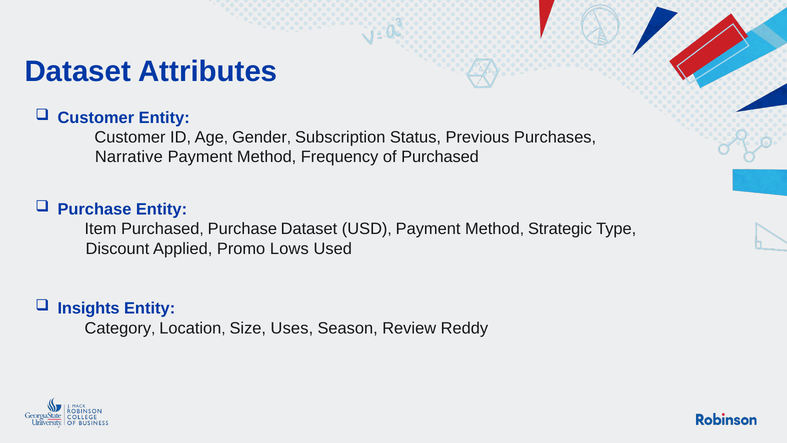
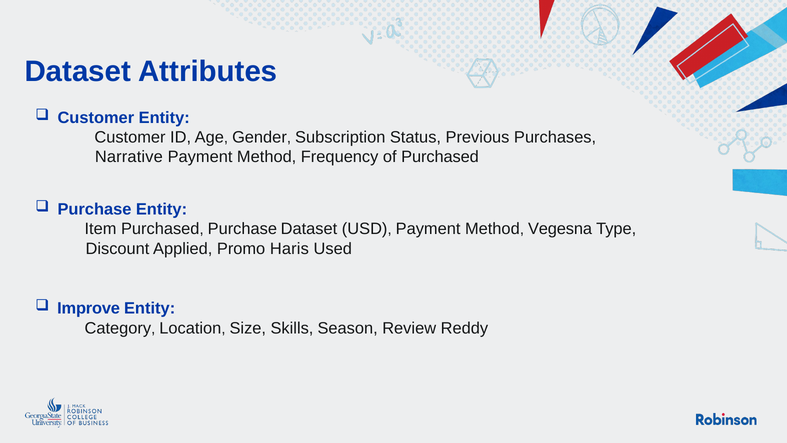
Strategic: Strategic -> Vegesna
Lows: Lows -> Haris
Insights: Insights -> Improve
Uses: Uses -> Skills
